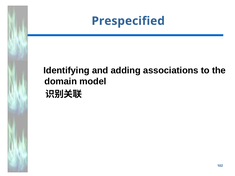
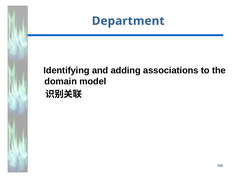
Prespecified: Prespecified -> Department
